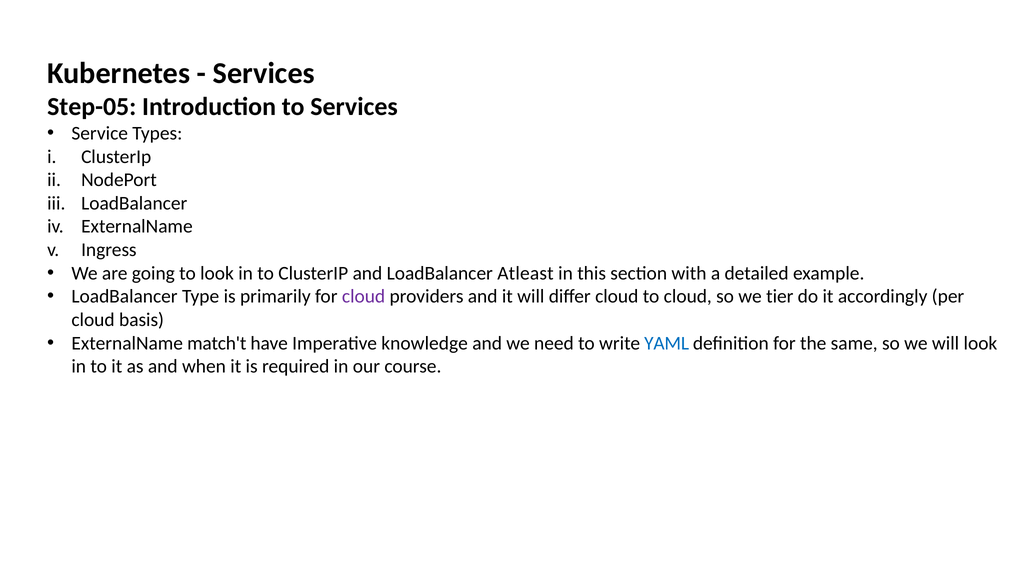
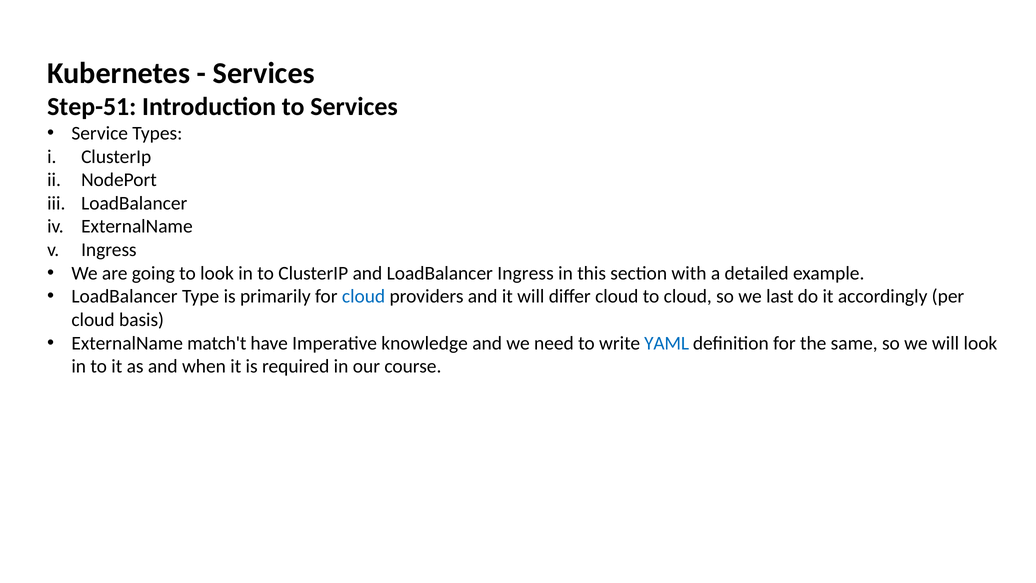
Step-05: Step-05 -> Step-51
LoadBalancer Atleast: Atleast -> Ingress
cloud at (364, 296) colour: purple -> blue
tier: tier -> last
